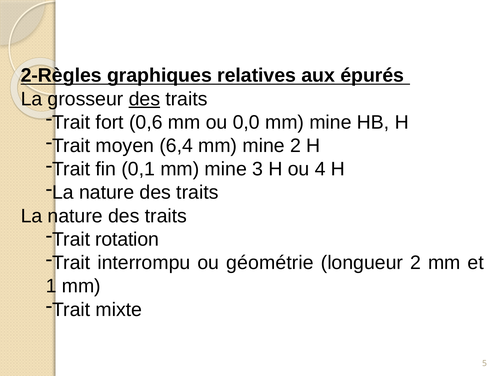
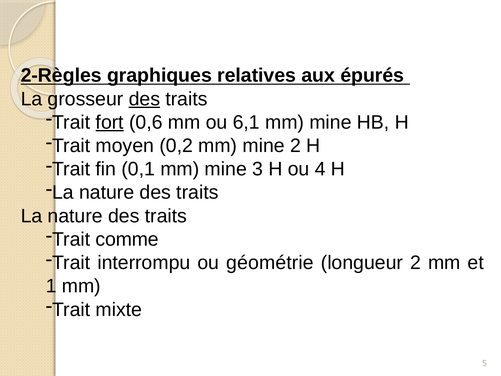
fort underline: none -> present
0,0: 0,0 -> 6,1
6,4: 6,4 -> 0,2
rotation: rotation -> comme
